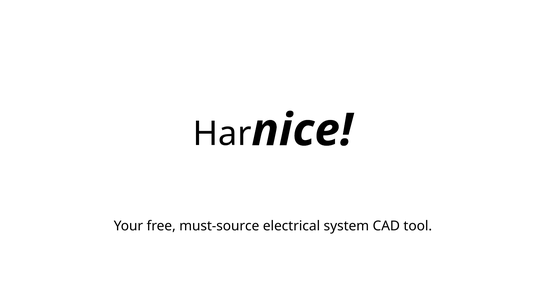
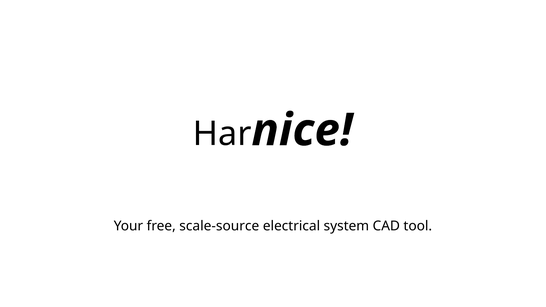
must-source: must-source -> scale-source
